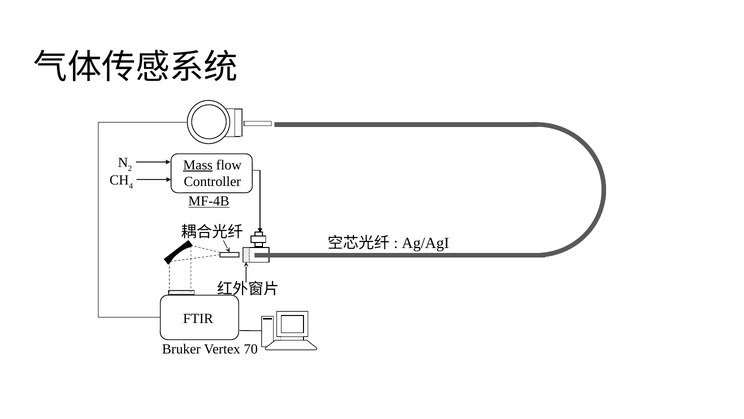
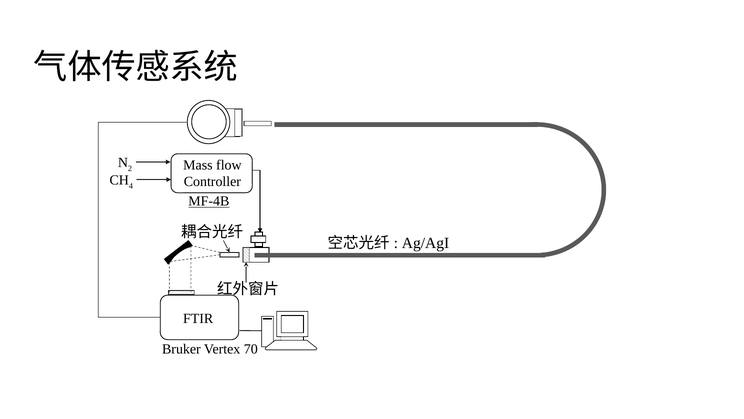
Mass underline: present -> none
